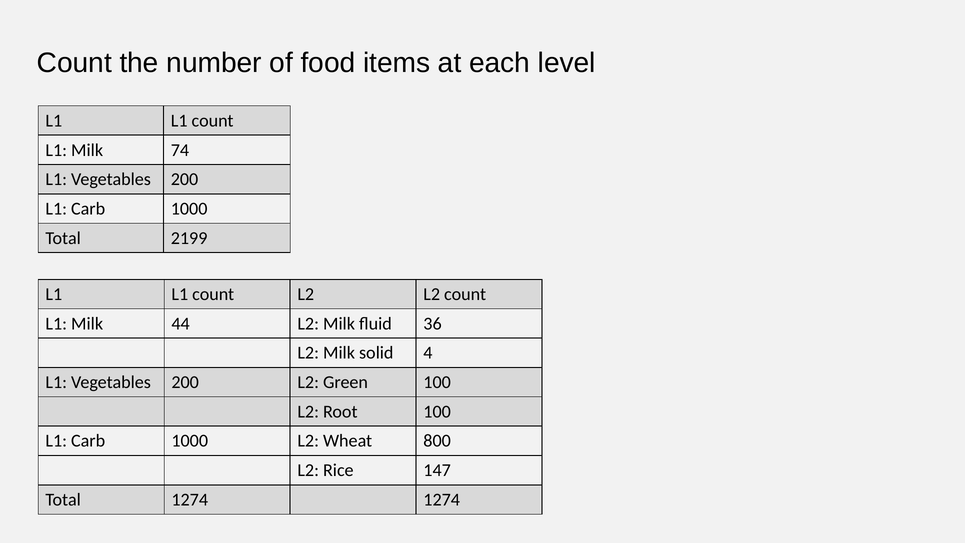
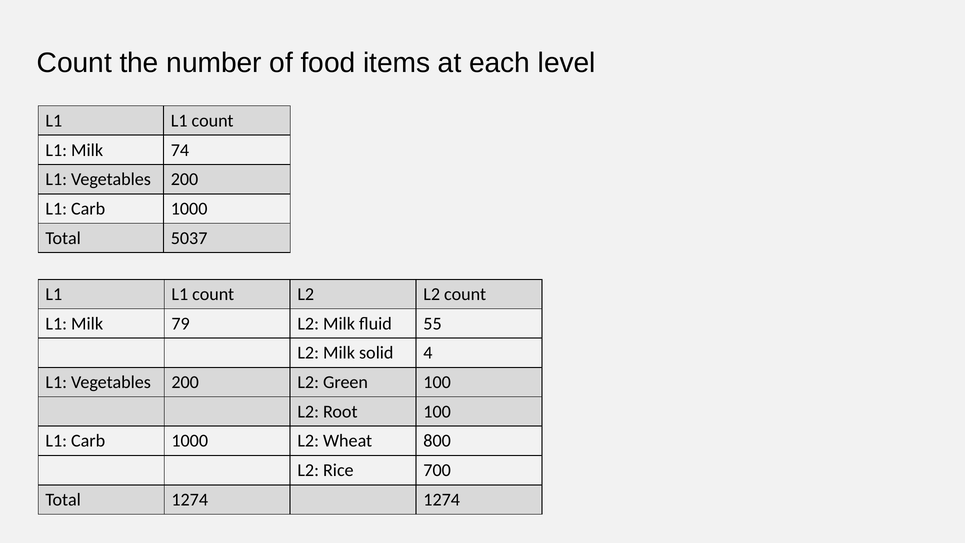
2199: 2199 -> 5037
44: 44 -> 79
36: 36 -> 55
147: 147 -> 700
